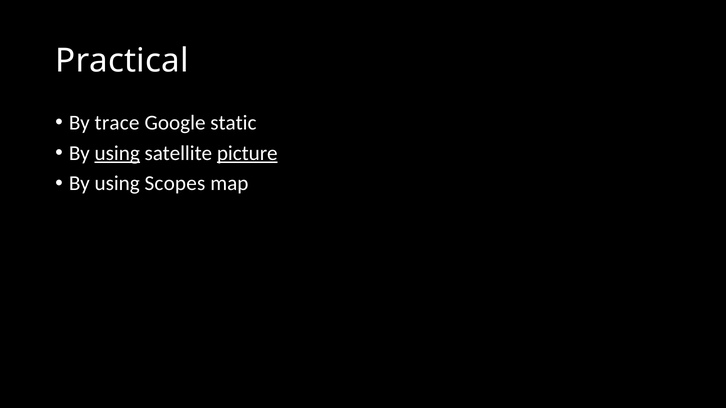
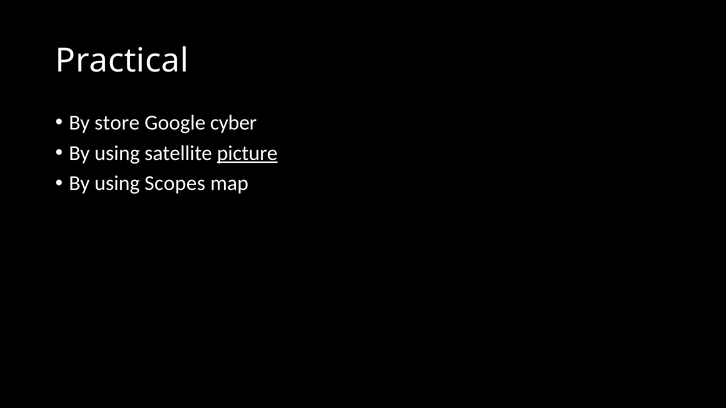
trace: trace -> store
static: static -> cyber
using at (117, 153) underline: present -> none
